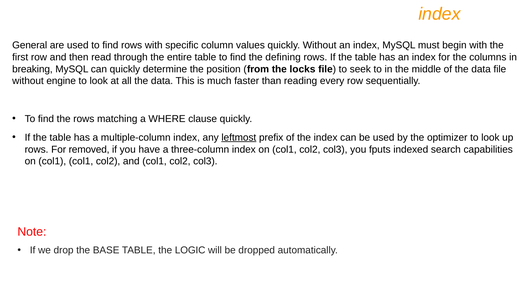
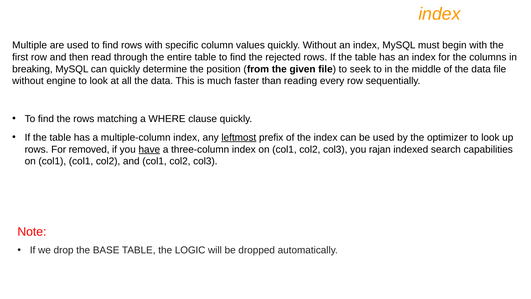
General: General -> Multiple
defining: defining -> rejected
locks: locks -> given
have underline: none -> present
fputs: fputs -> rajan
